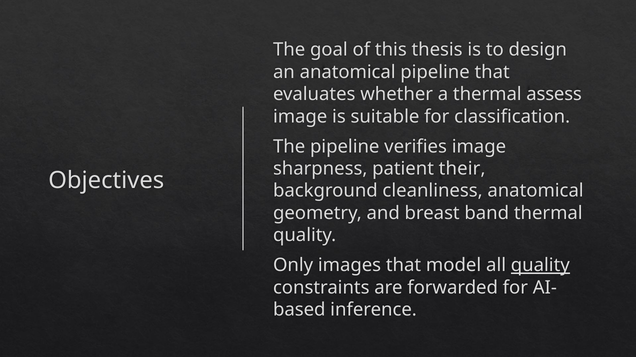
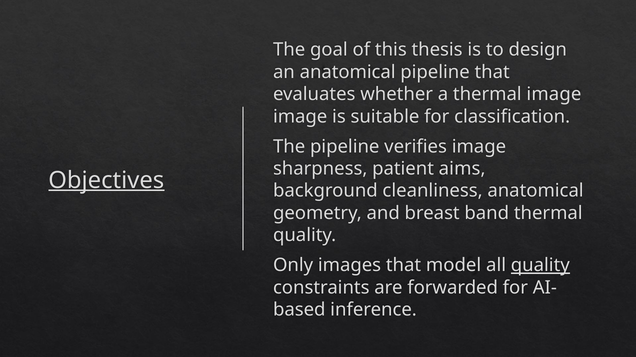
thermal assess: assess -> image
their: their -> aims
Objectives underline: none -> present
